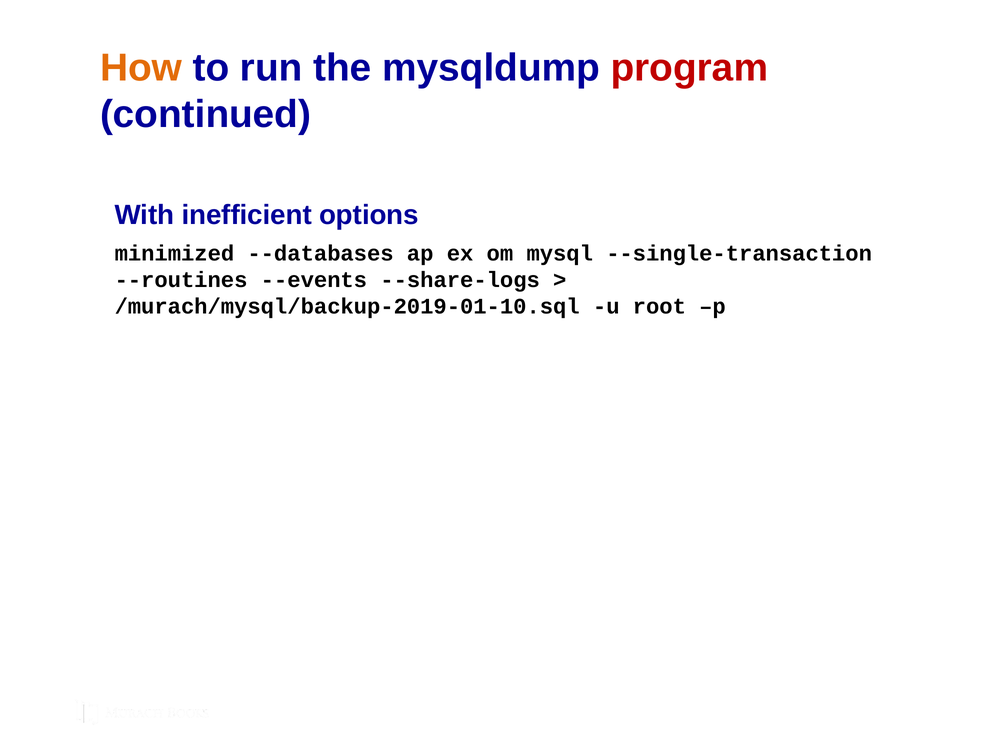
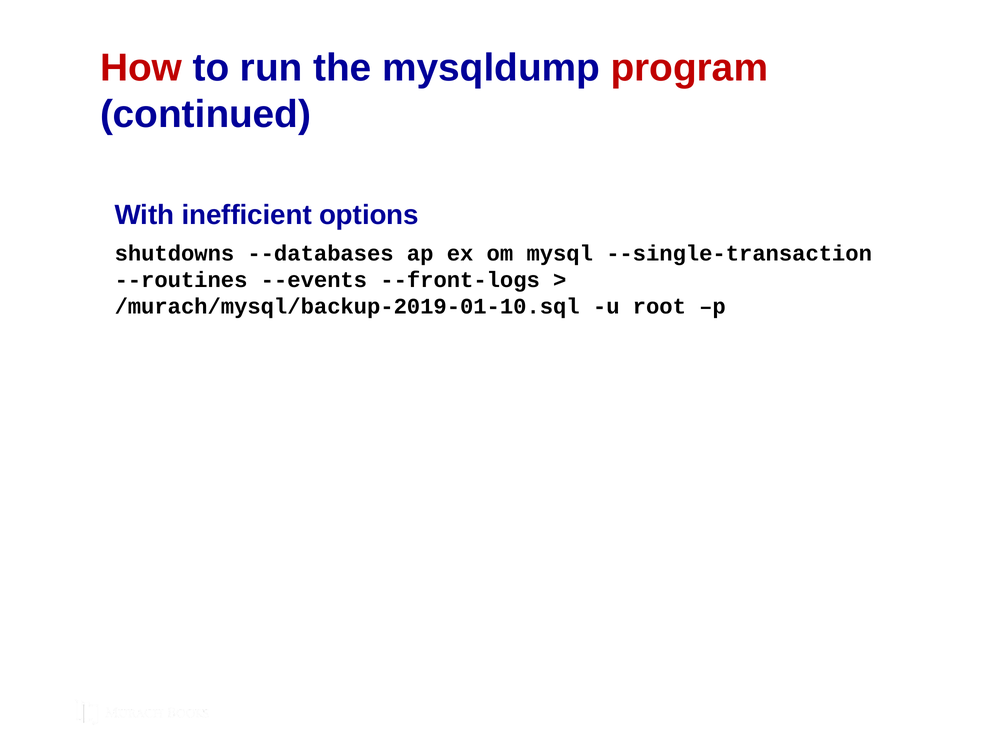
How colour: orange -> red
minimized: minimized -> shutdowns
--share-logs: --share-logs -> --front-logs
